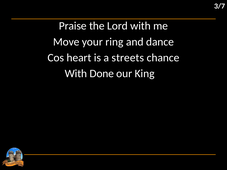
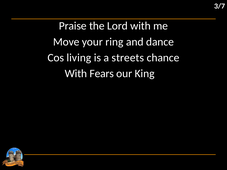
heart: heart -> living
Done: Done -> Fears
